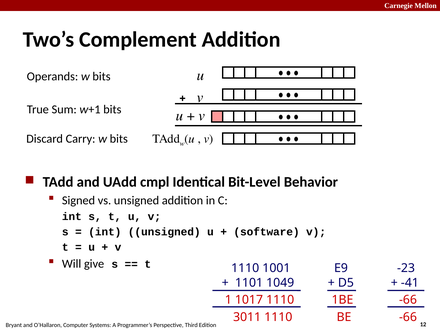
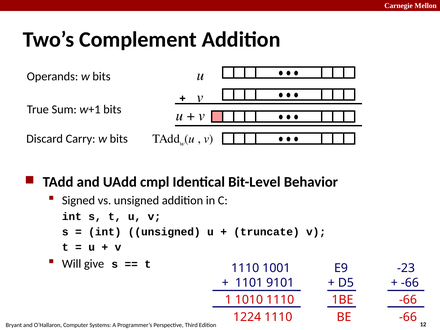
software: software -> truncate
1049: 1049 -> 9101
-41 at (410, 283): -41 -> -66
1017: 1017 -> 1010
3011: 3011 -> 1224
